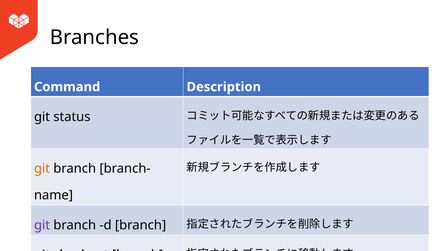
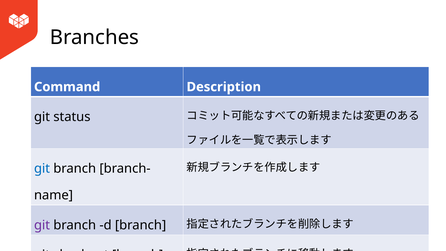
git at (42, 169) colour: orange -> blue
